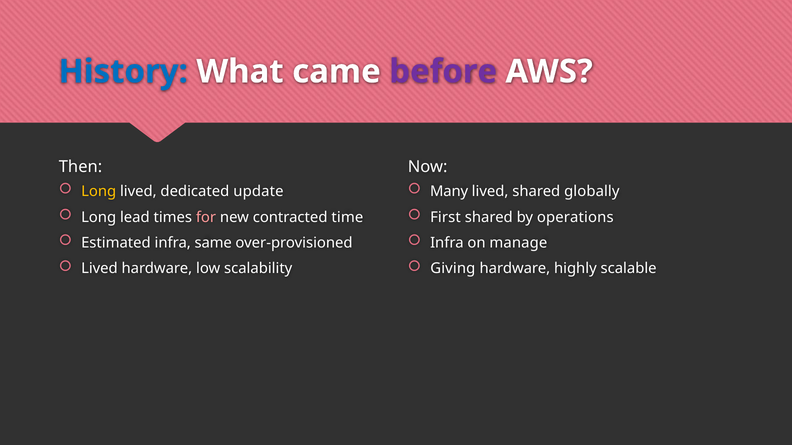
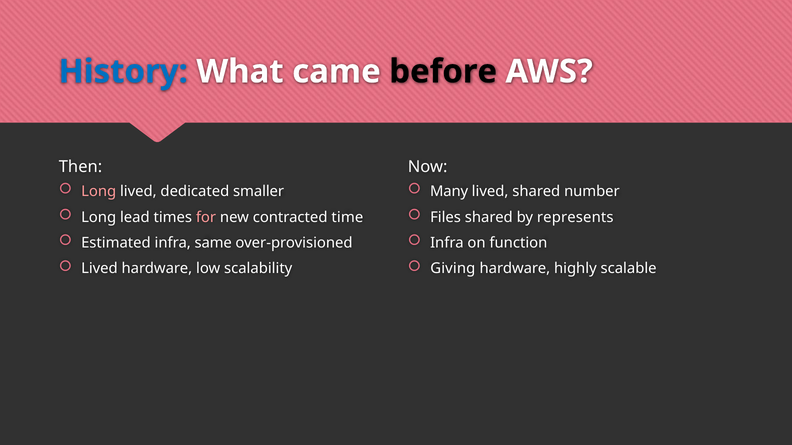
before colour: purple -> black
Long at (99, 192) colour: yellow -> pink
update: update -> smaller
globally: globally -> number
First: First -> Files
operations: operations -> represents
manage: manage -> function
